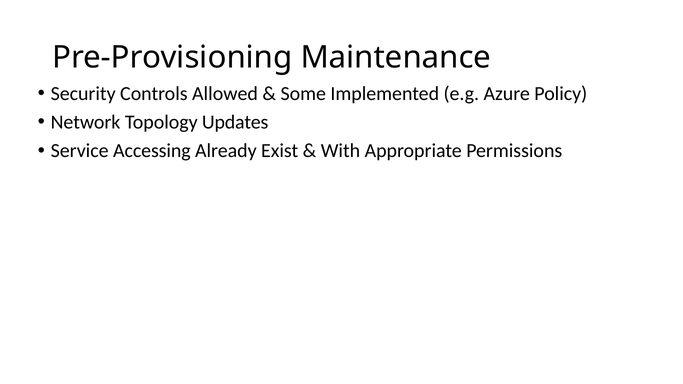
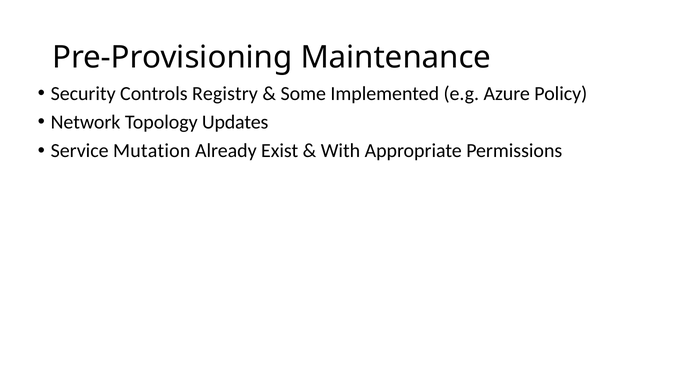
Allowed: Allowed -> Registry
Accessing: Accessing -> Mutation
